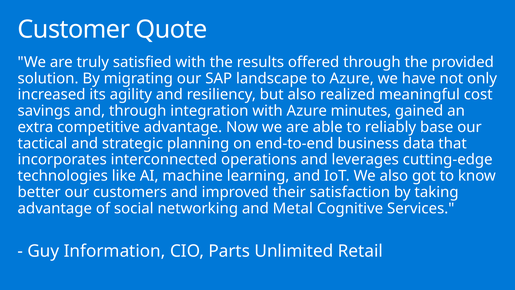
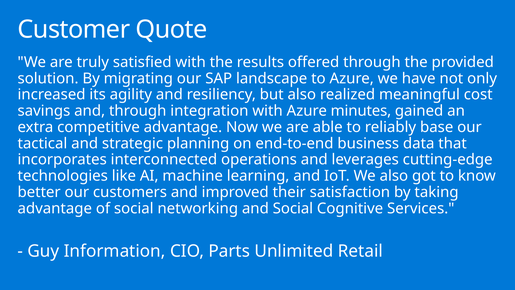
and Metal: Metal -> Social
